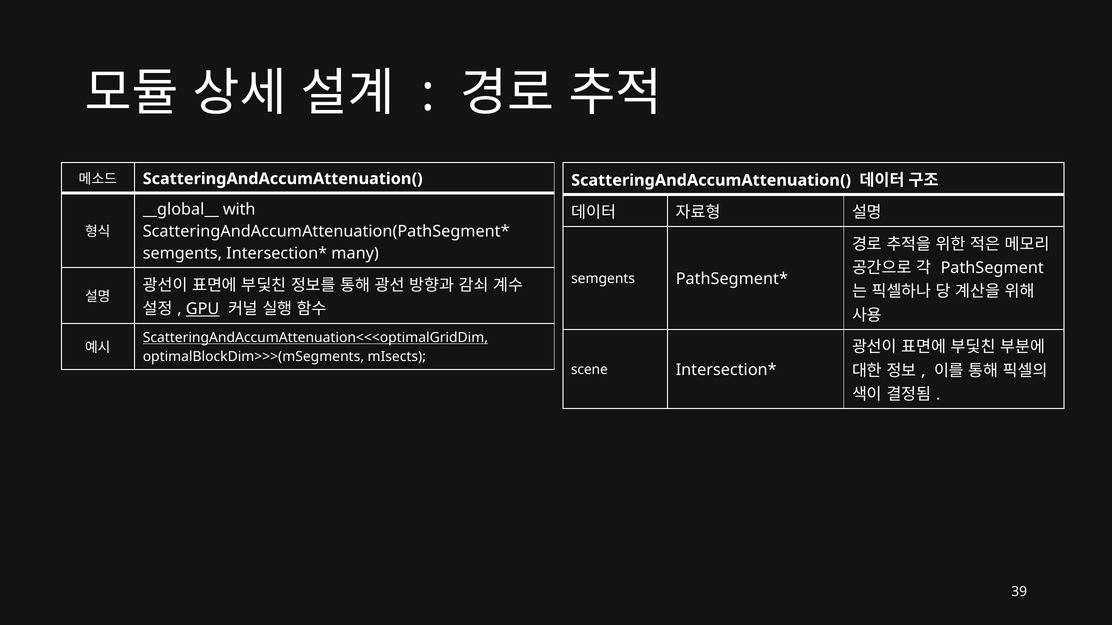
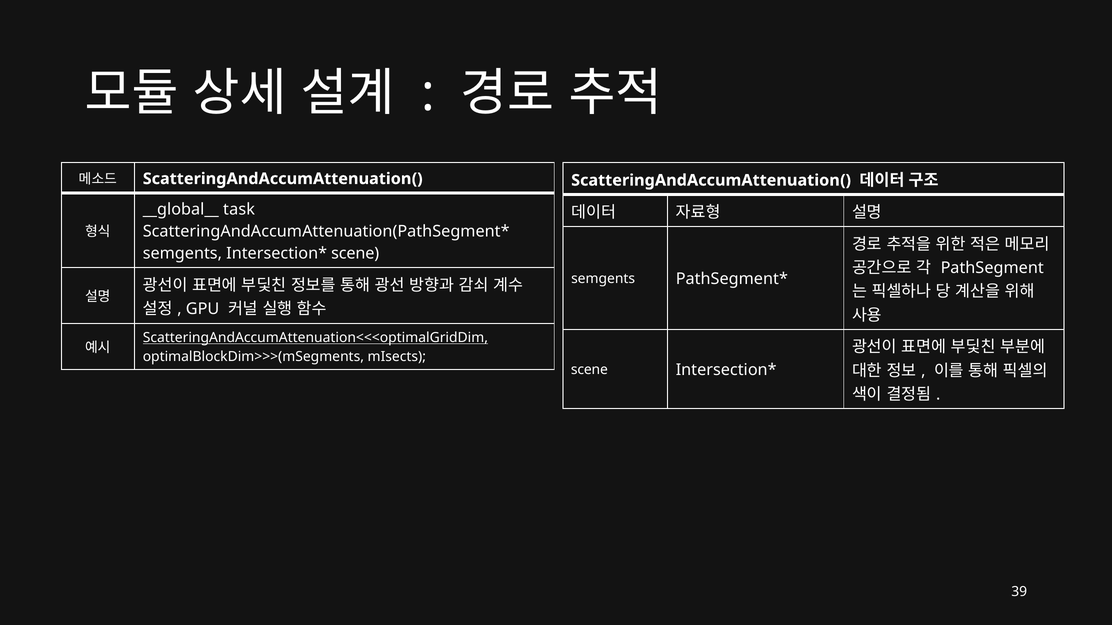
with: with -> task
many at (355, 254): many -> scene
GPU underline: present -> none
